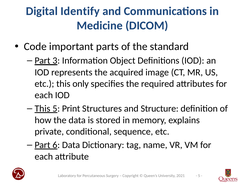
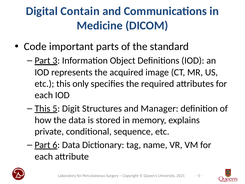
Identify: Identify -> Contain
Print: Print -> Digit
Structure: Structure -> Manager
